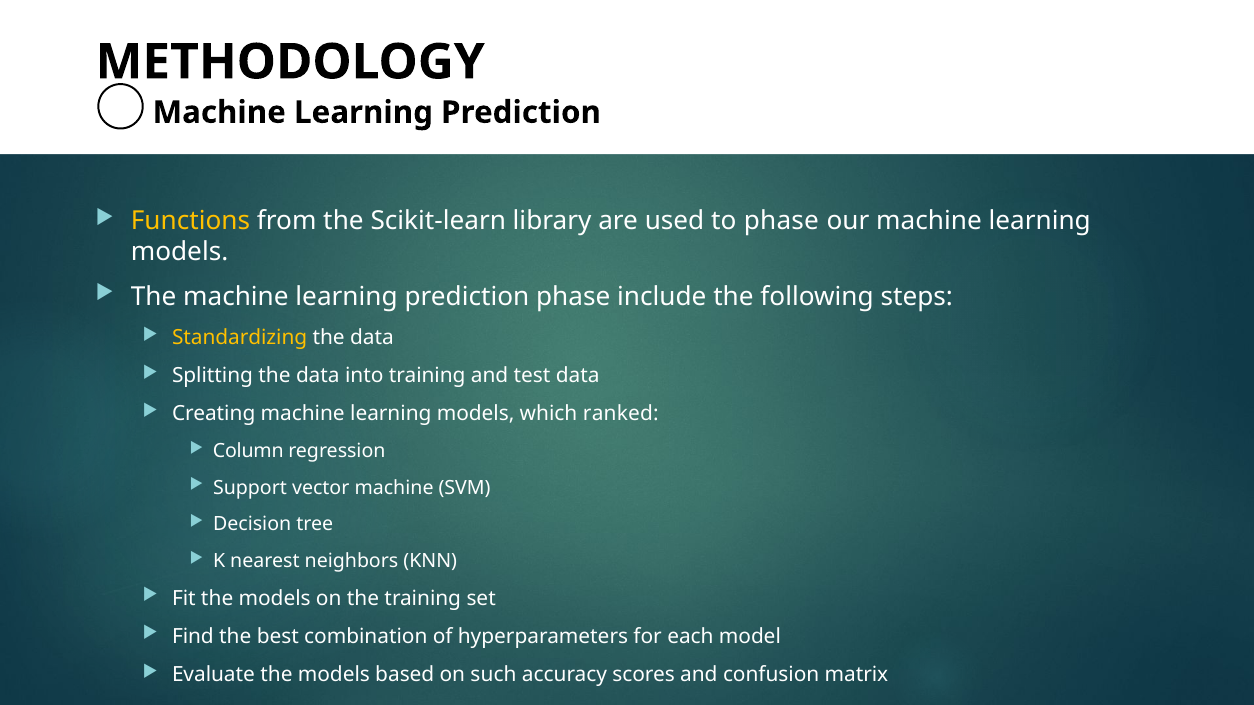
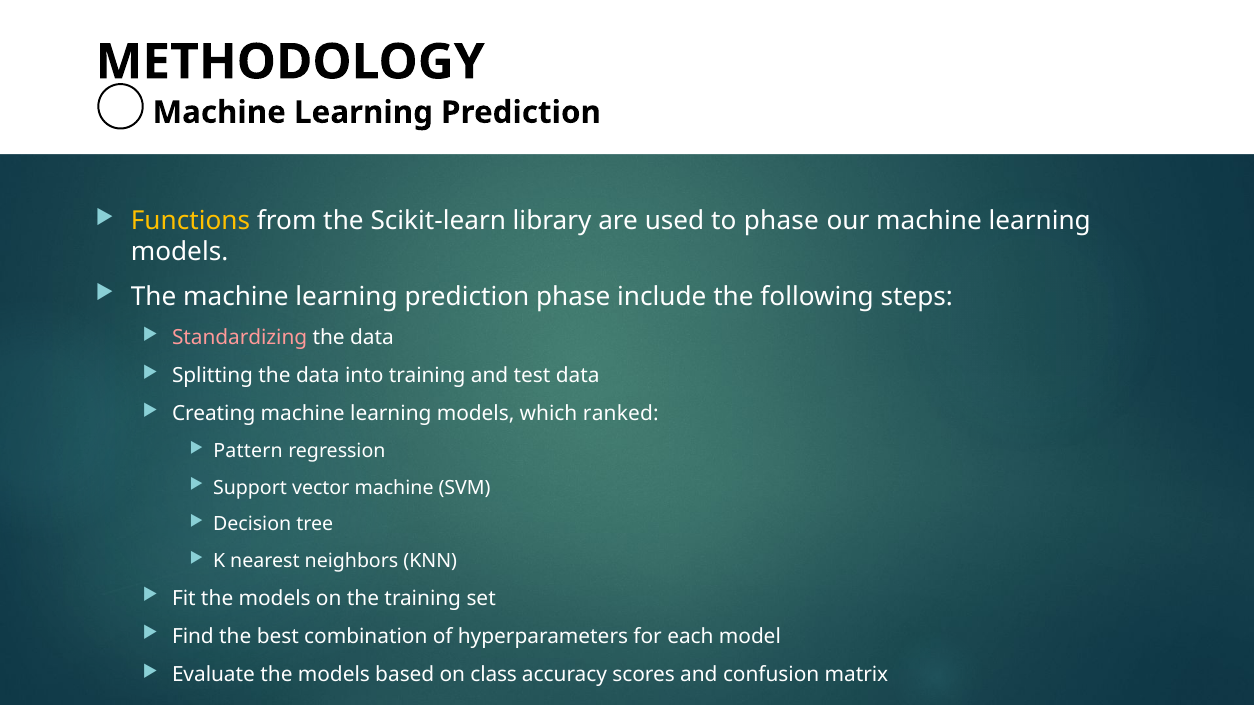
Standardizing colour: yellow -> pink
Column: Column -> Pattern
such: such -> class
